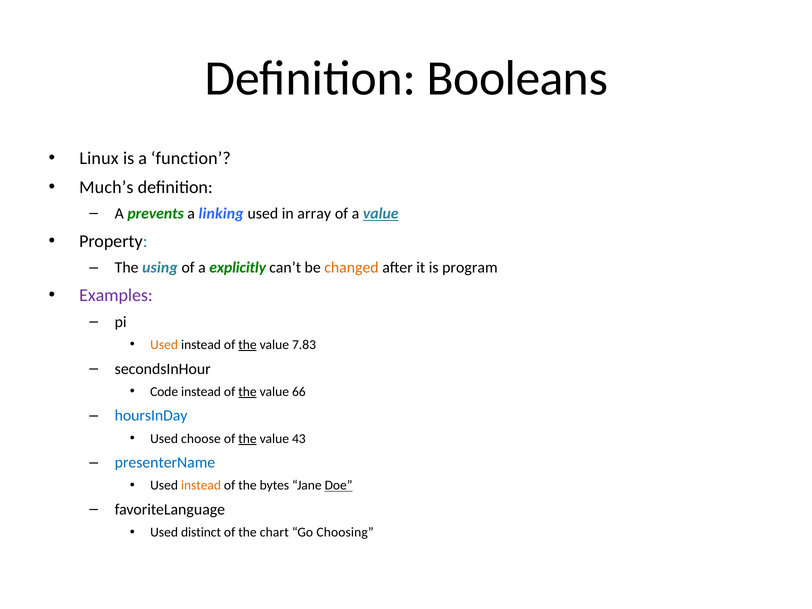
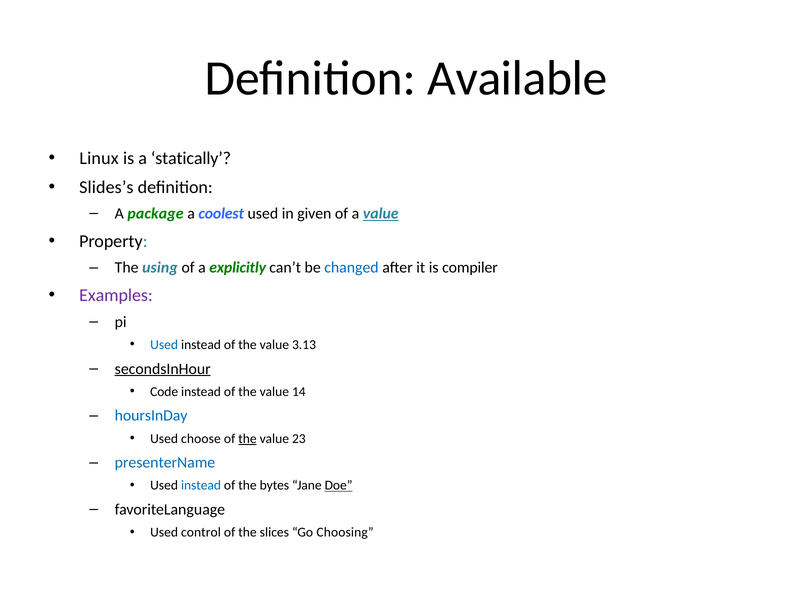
Booleans: Booleans -> Available
function: function -> statically
Much’s: Much’s -> Slides’s
prevents: prevents -> package
linking: linking -> coolest
array: array -> given
changed colour: orange -> blue
program: program -> compiler
Used at (164, 345) colour: orange -> blue
the at (247, 345) underline: present -> none
7.83: 7.83 -> 3.13
secondsInHour underline: none -> present
the at (247, 392) underline: present -> none
66: 66 -> 14
43: 43 -> 23
instead at (201, 486) colour: orange -> blue
distinct: distinct -> control
chart: chart -> slices
